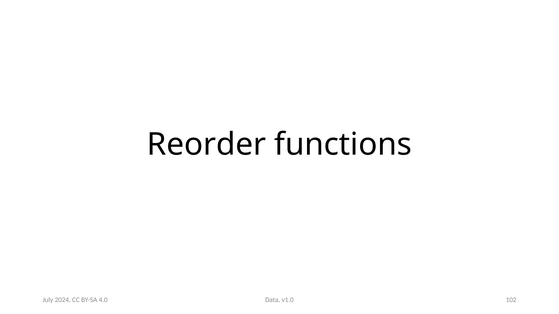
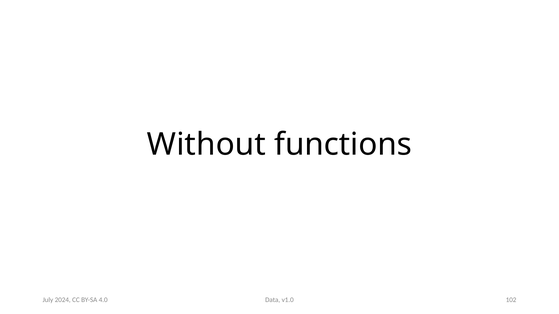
Reorder: Reorder -> Without
